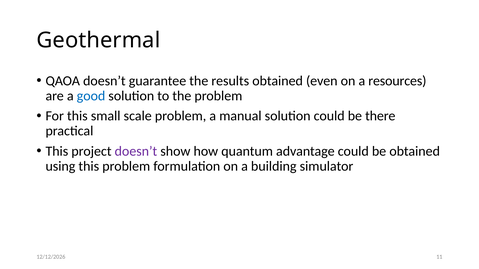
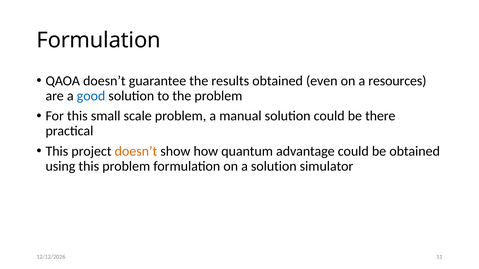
Geothermal at (98, 40): Geothermal -> Formulation
doesn’t at (136, 151) colour: purple -> orange
a building: building -> solution
